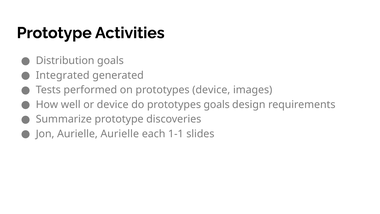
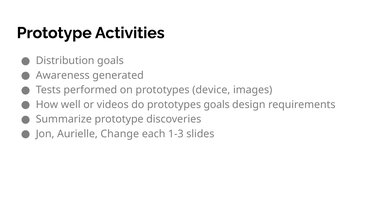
Integrated: Integrated -> Awareness
or device: device -> videos
Aurielle Aurielle: Aurielle -> Change
1-1: 1-1 -> 1-3
